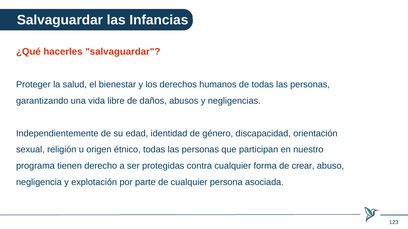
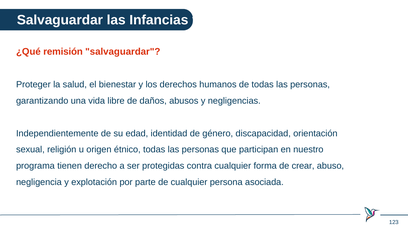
hacerles: hacerles -> remisión
